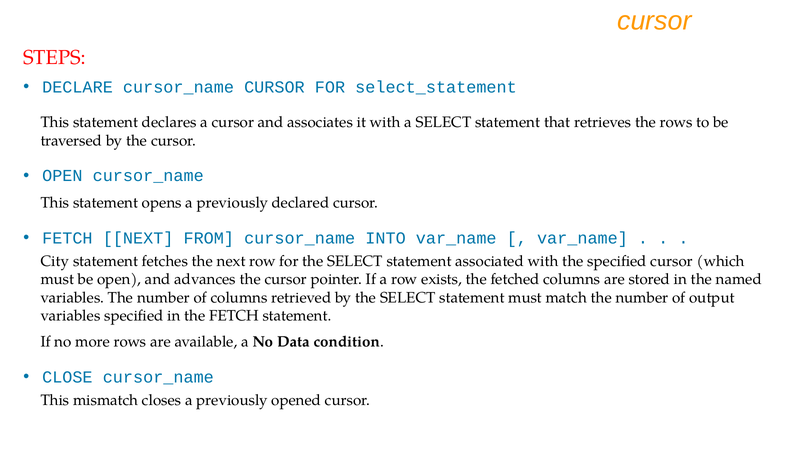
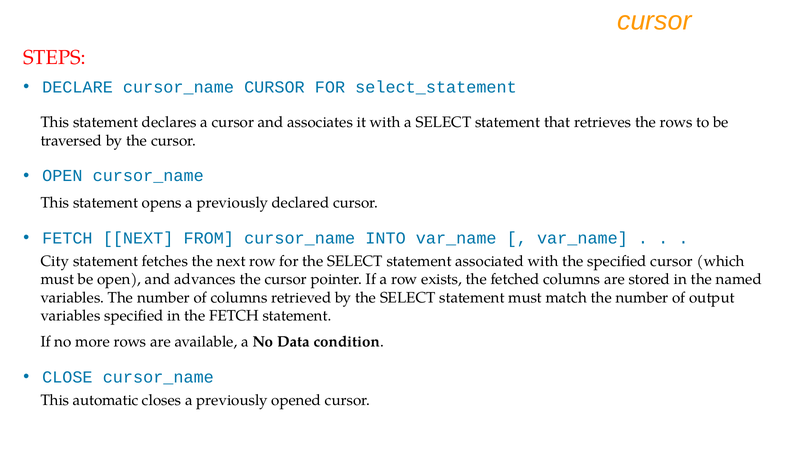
mismatch: mismatch -> automatic
